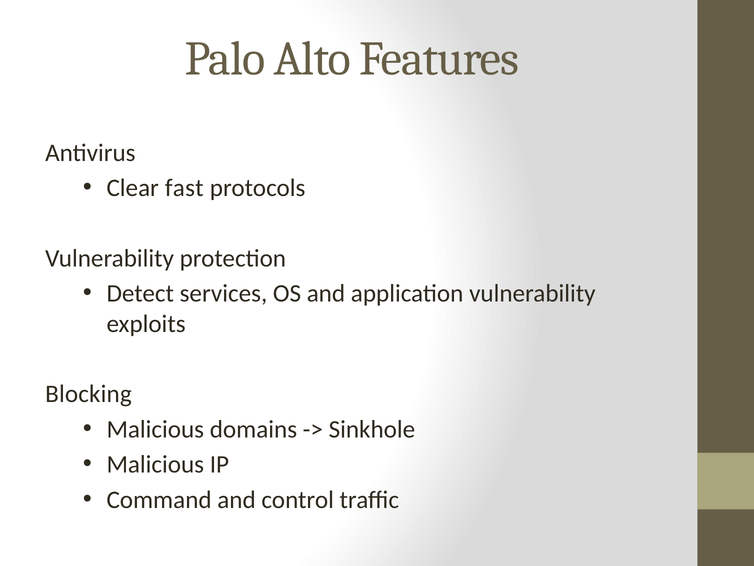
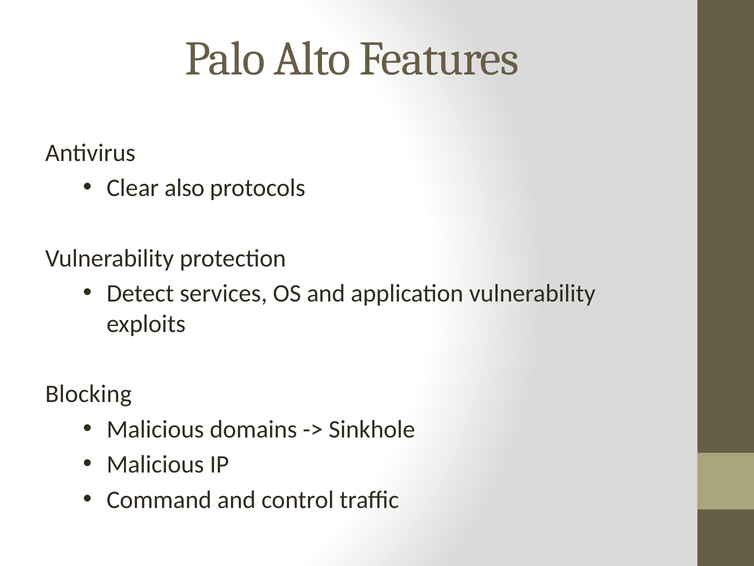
fast: fast -> also
